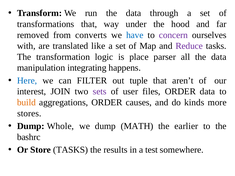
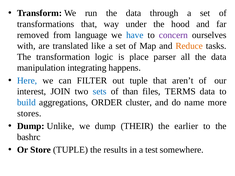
converts: converts -> language
Reduce colour: purple -> orange
sets colour: purple -> blue
user: user -> than
files ORDER: ORDER -> TERMS
build colour: orange -> blue
causes: causes -> cluster
kinds: kinds -> name
Whole: Whole -> Unlike
MATH: MATH -> THEIR
Store TASKS: TASKS -> TUPLE
